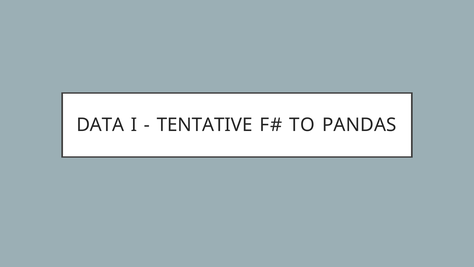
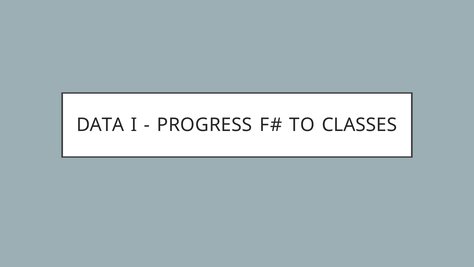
TENTATIVE: TENTATIVE -> PROGRESS
PANDAS: PANDAS -> CLASSES
